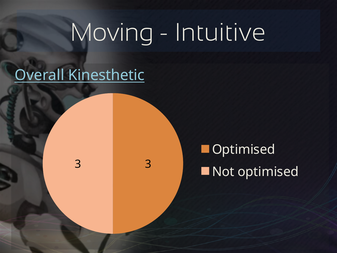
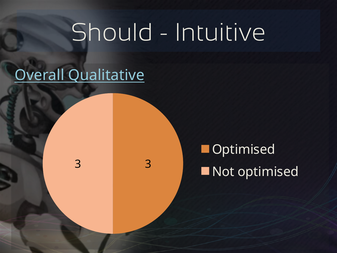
Moving: Moving -> Should
Kinesthetic: Kinesthetic -> Qualitative
